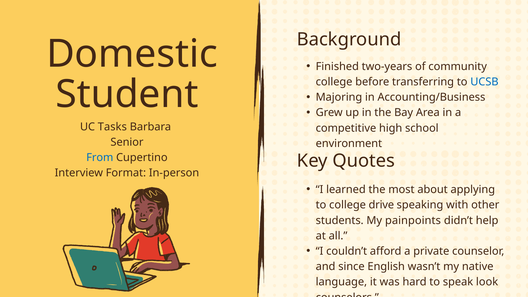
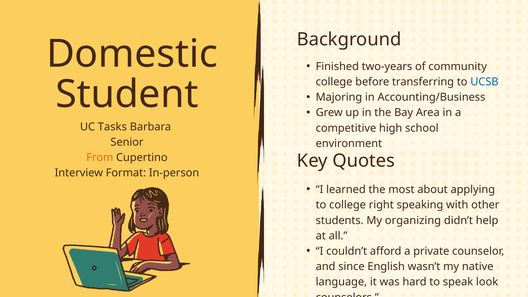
From colour: blue -> orange
drive: drive -> right
painpoints: painpoints -> organizing
